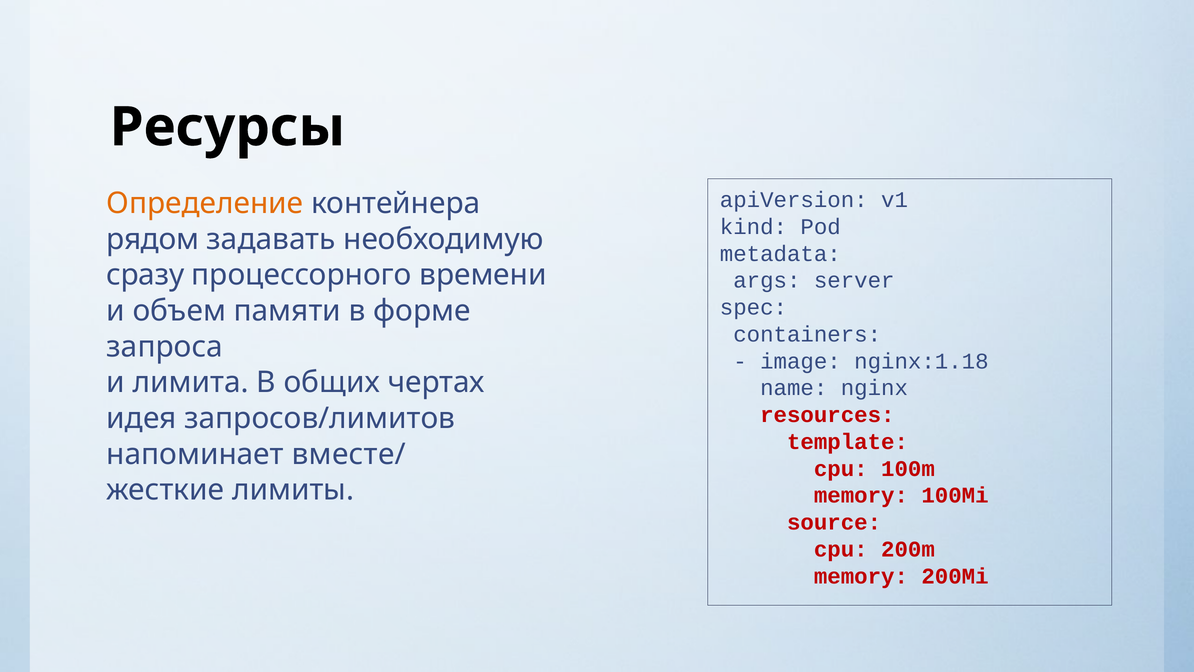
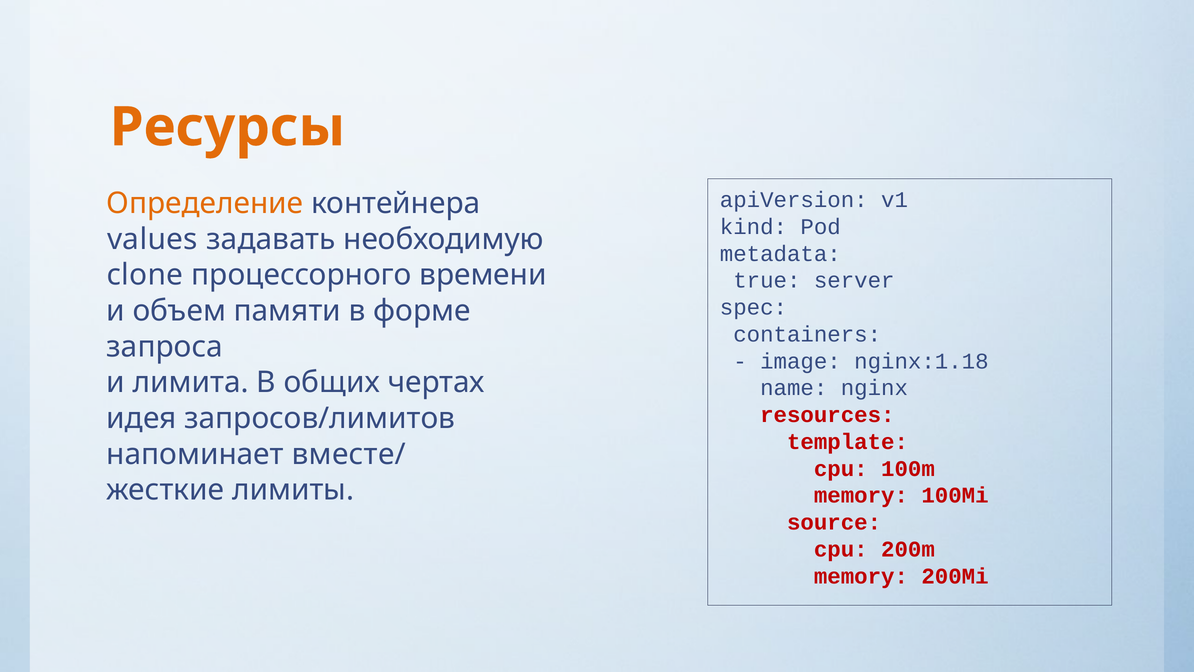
Ресурсы colour: black -> orange
рядом: рядом -> values
сразу: сразу -> clone
args: args -> true
